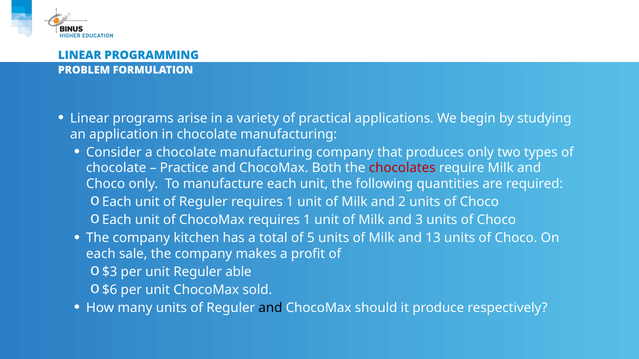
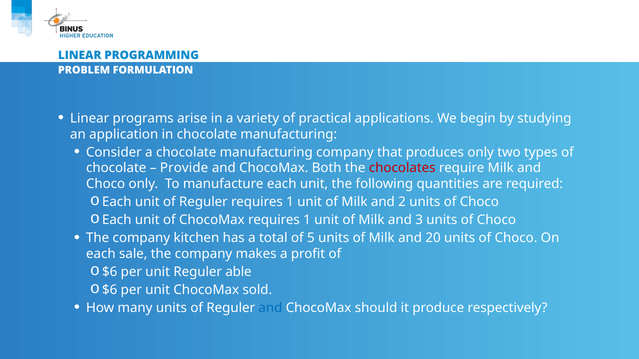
Practice: Practice -> Provide
13: 13 -> 20
$3 at (110, 272): $3 -> $6
and at (270, 308) colour: black -> blue
